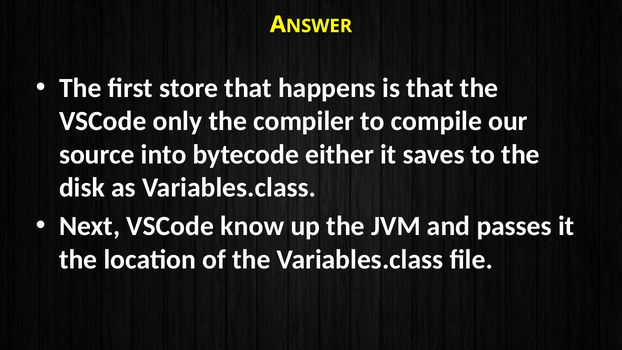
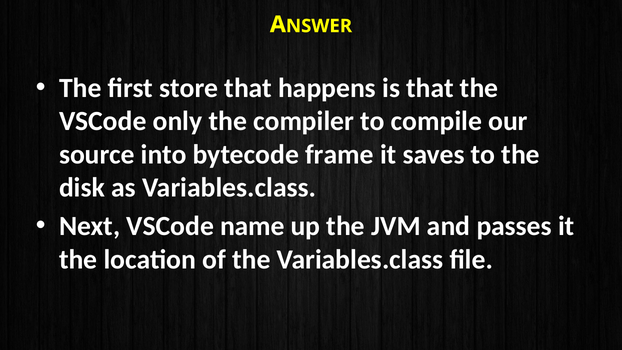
either: either -> frame
know: know -> name
